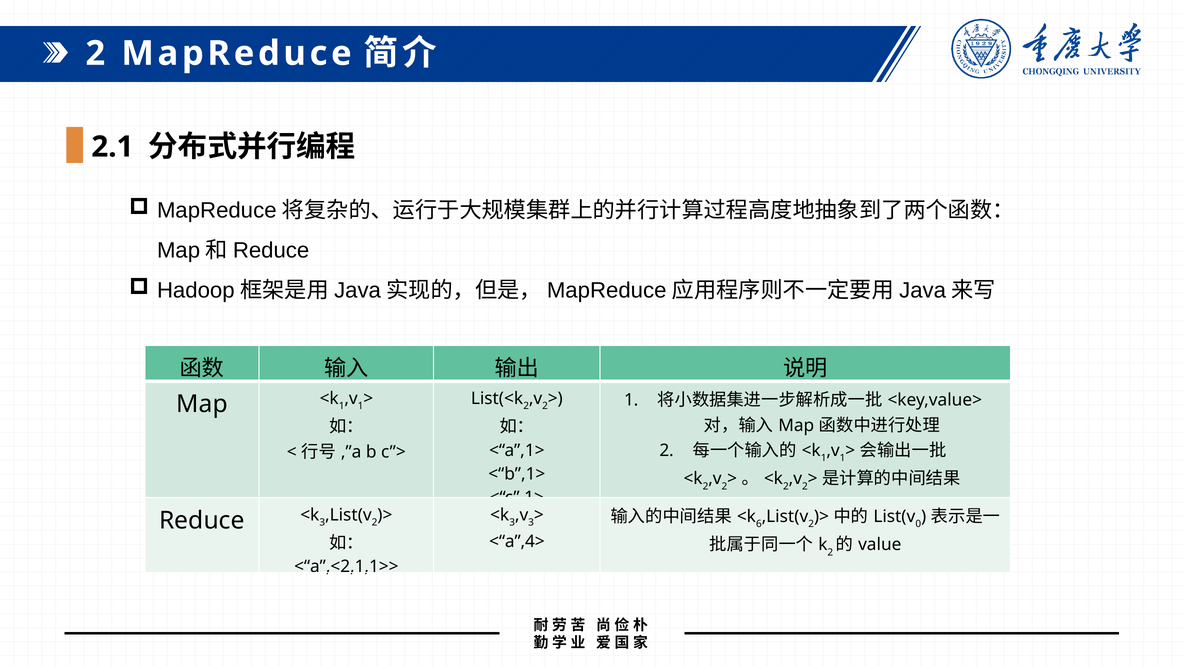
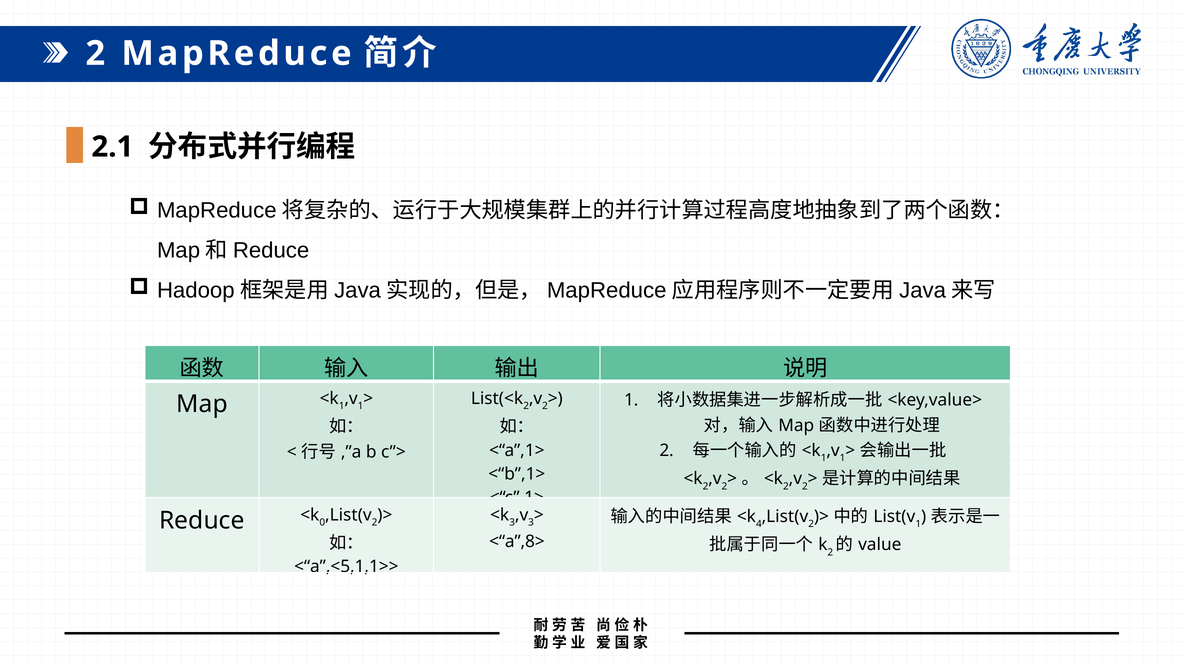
6: 6 -> 4
0 at (918, 524): 0 -> 1
3 at (322, 522): 3 -> 0
<“a”,4>: <“a”,4> -> <“a”,8>
<“a”,<2,1,1>>: <“a”,<2,1,1>> -> <“a”,<5,1,1>>
